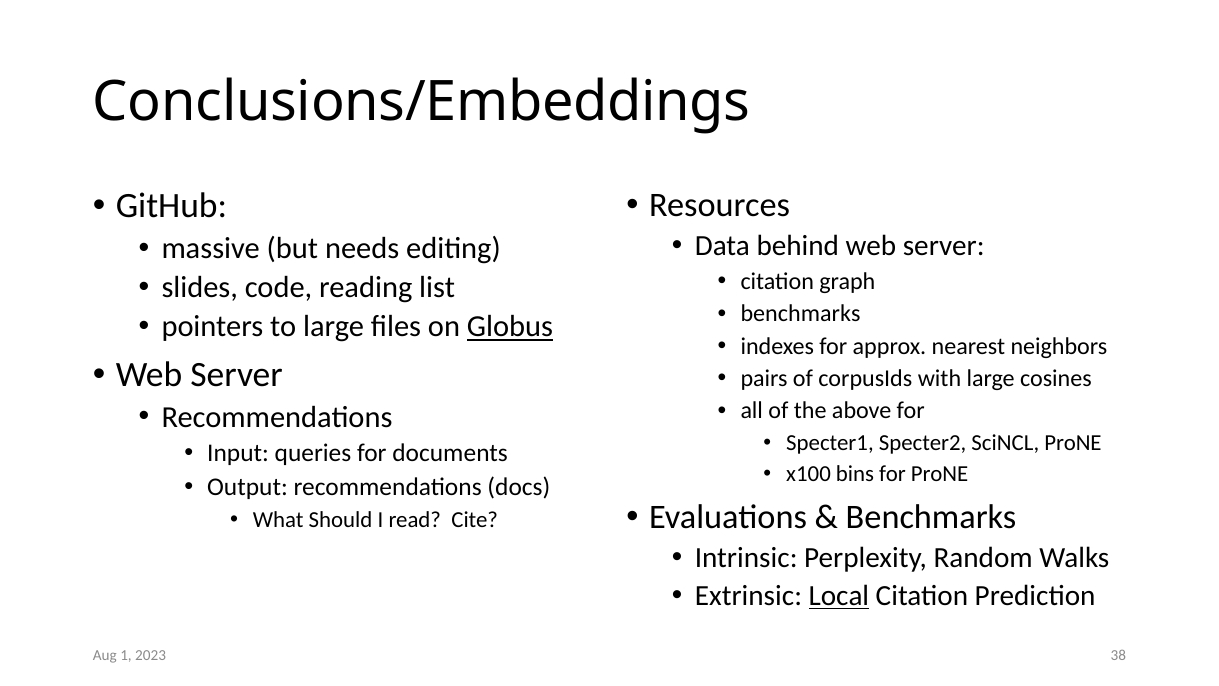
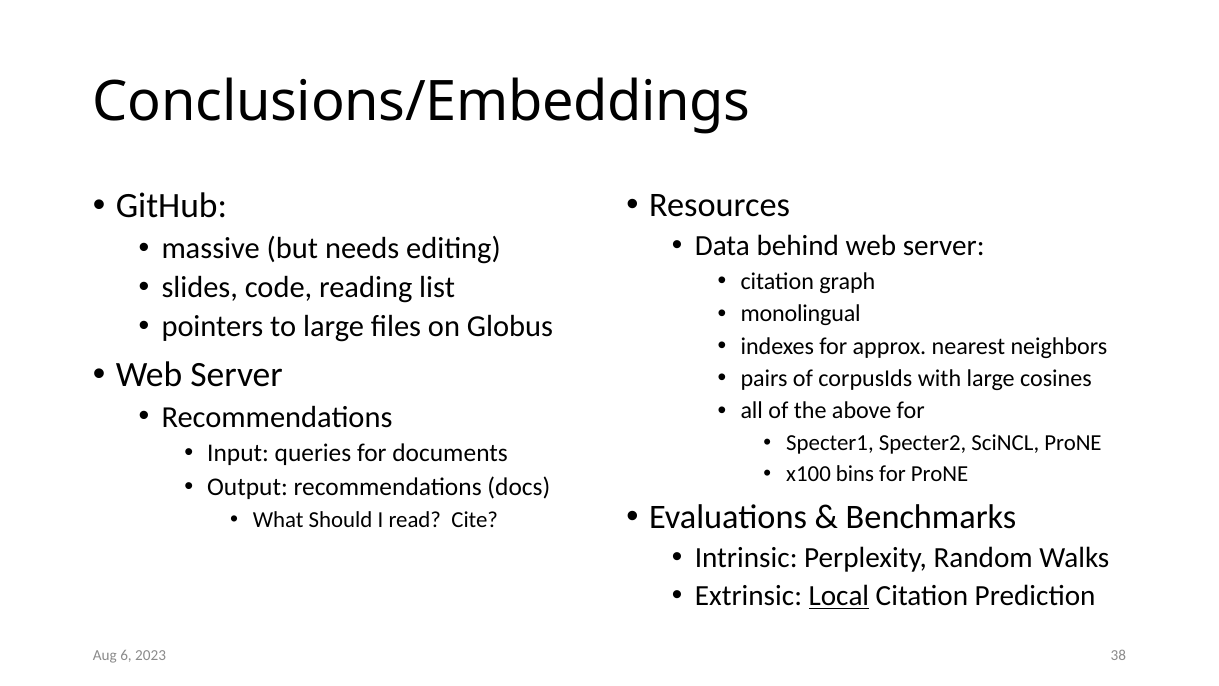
benchmarks at (800, 314): benchmarks -> monolingual
Globus underline: present -> none
1: 1 -> 6
